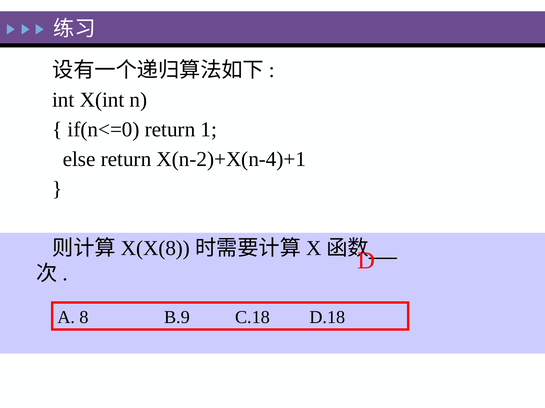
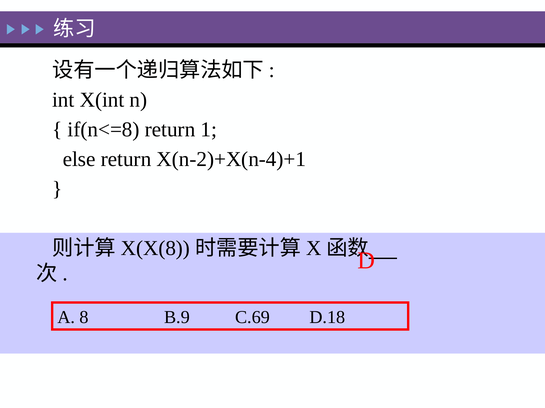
if(n<=0: if(n<=0 -> if(n<=8
C.18: C.18 -> C.69
